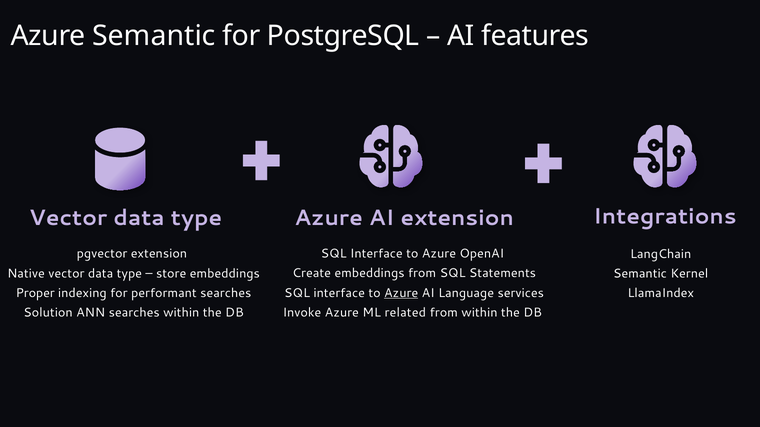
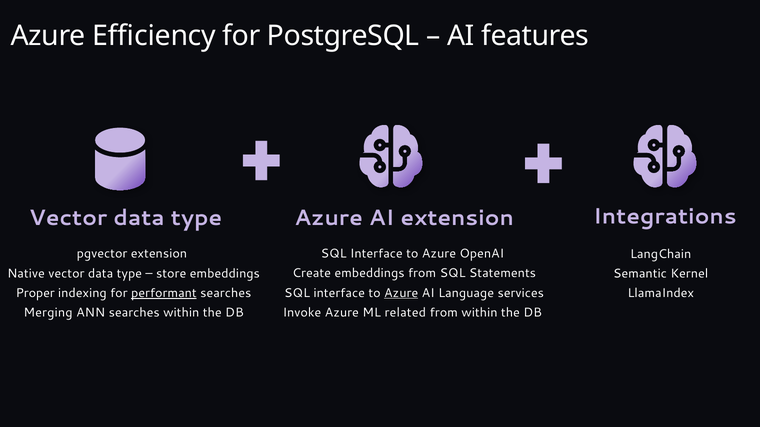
Azure Semantic: Semantic -> Efficiency
performant underline: none -> present
Solution: Solution -> Merging
